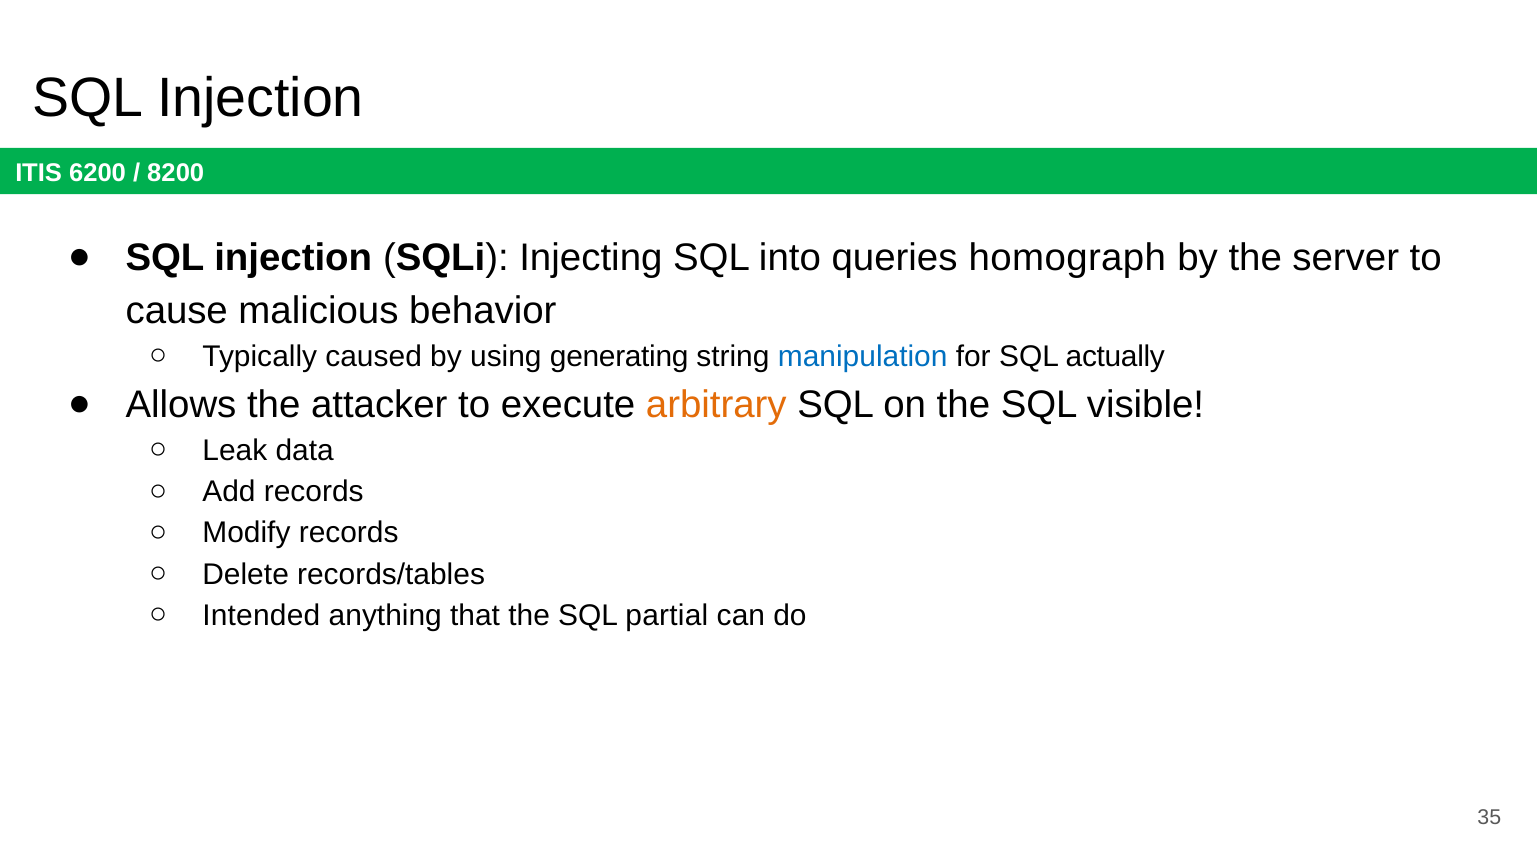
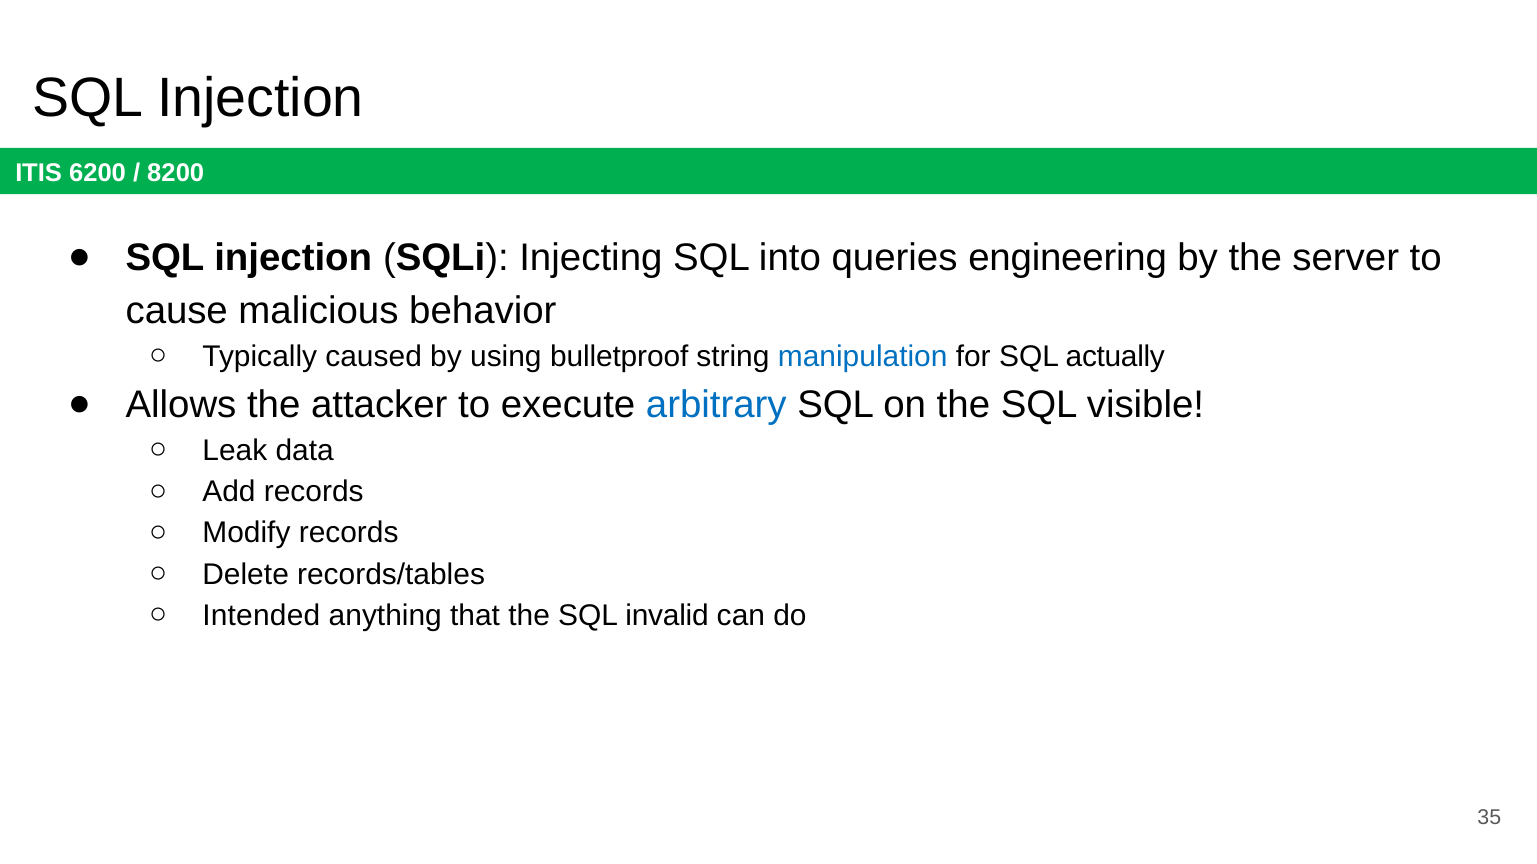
homograph: homograph -> engineering
generating: generating -> bulletproof
arbitrary colour: orange -> blue
partial: partial -> invalid
